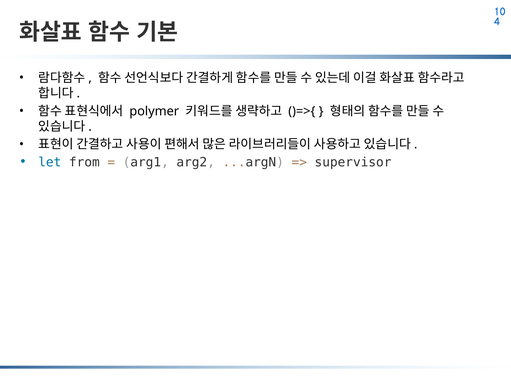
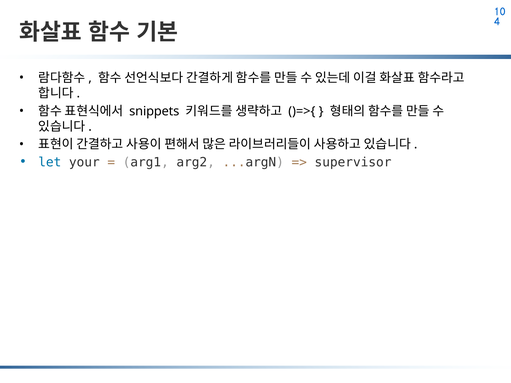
polymer: polymer -> snippets
from: from -> your
